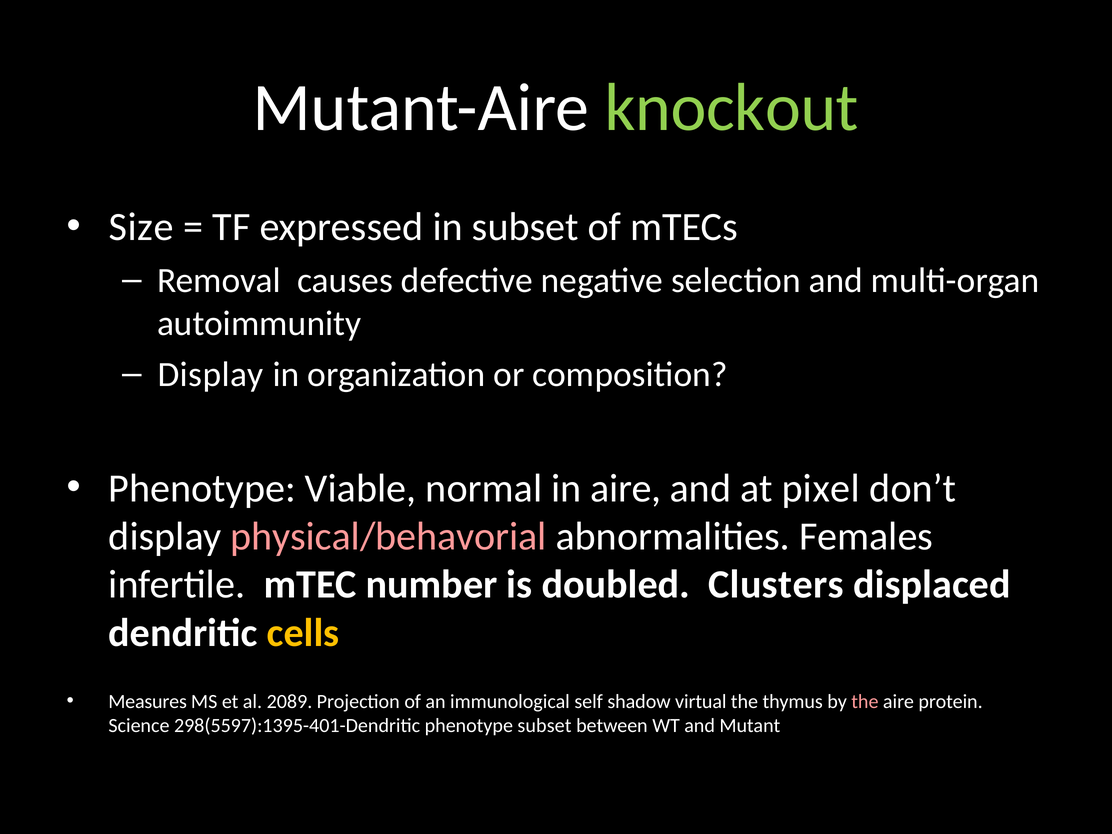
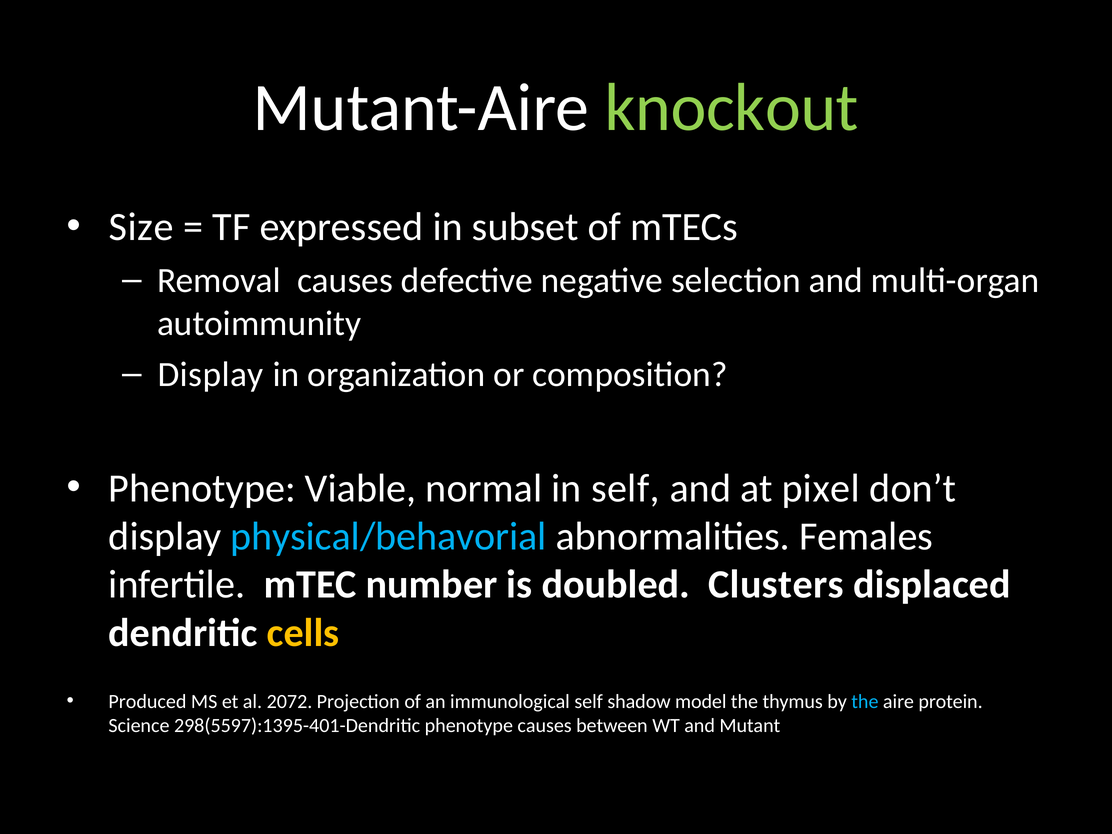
in aire: aire -> self
physical/behavorial colour: pink -> light blue
Measures: Measures -> Produced
2089: 2089 -> 2072
virtual: virtual -> model
the at (865, 702) colour: pink -> light blue
phenotype subset: subset -> causes
